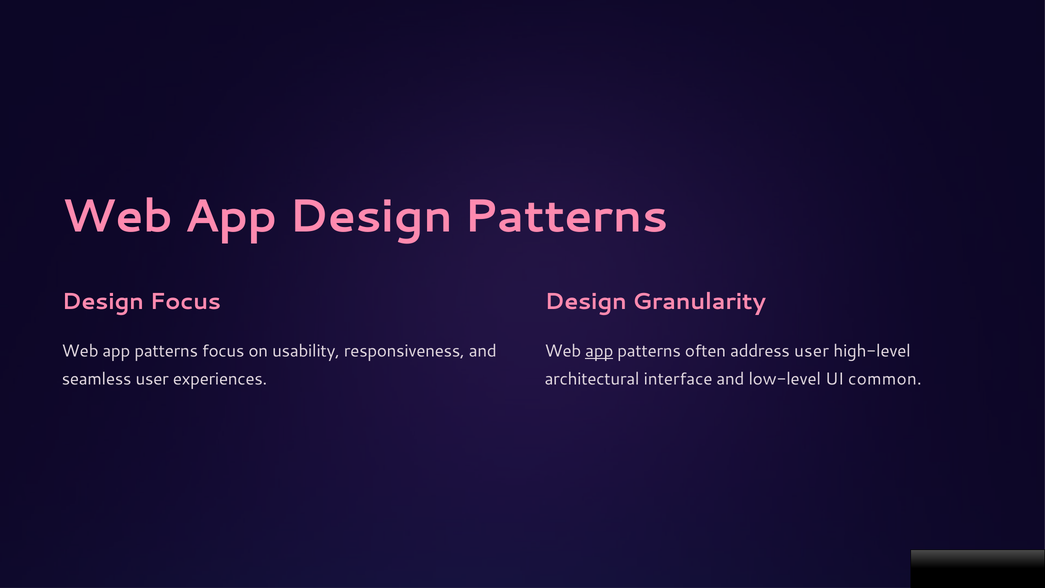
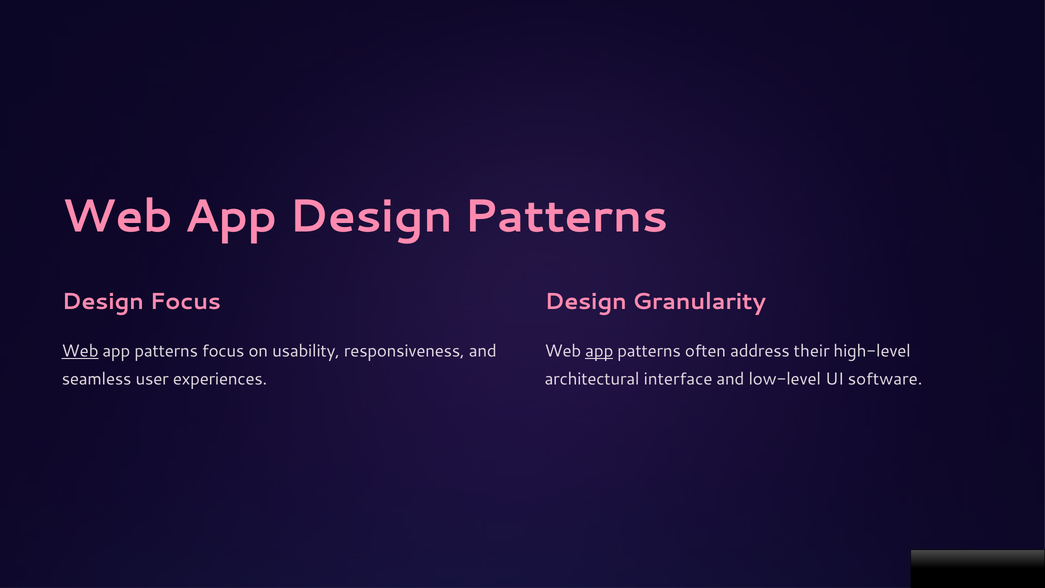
Web at (80, 351) underline: none -> present
address user: user -> their
common: common -> software
